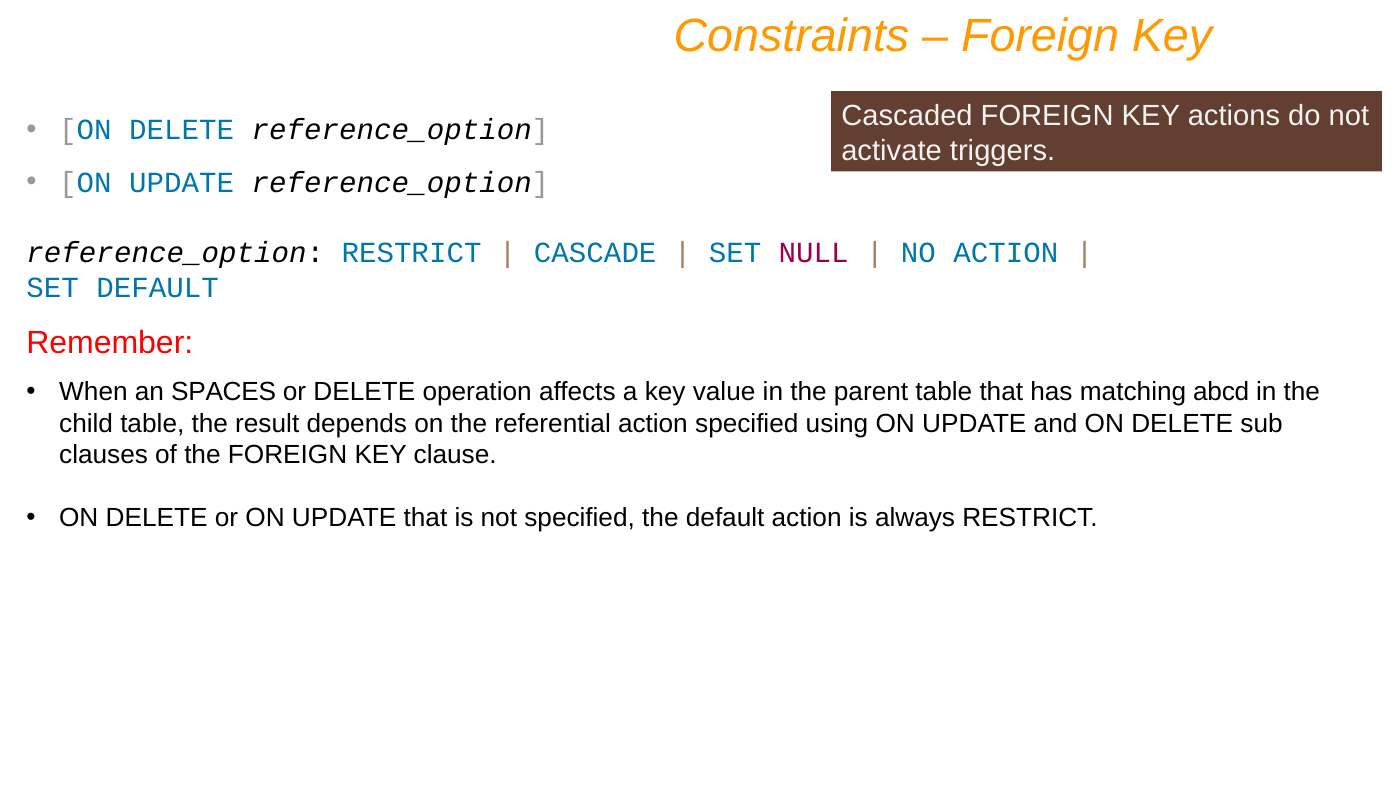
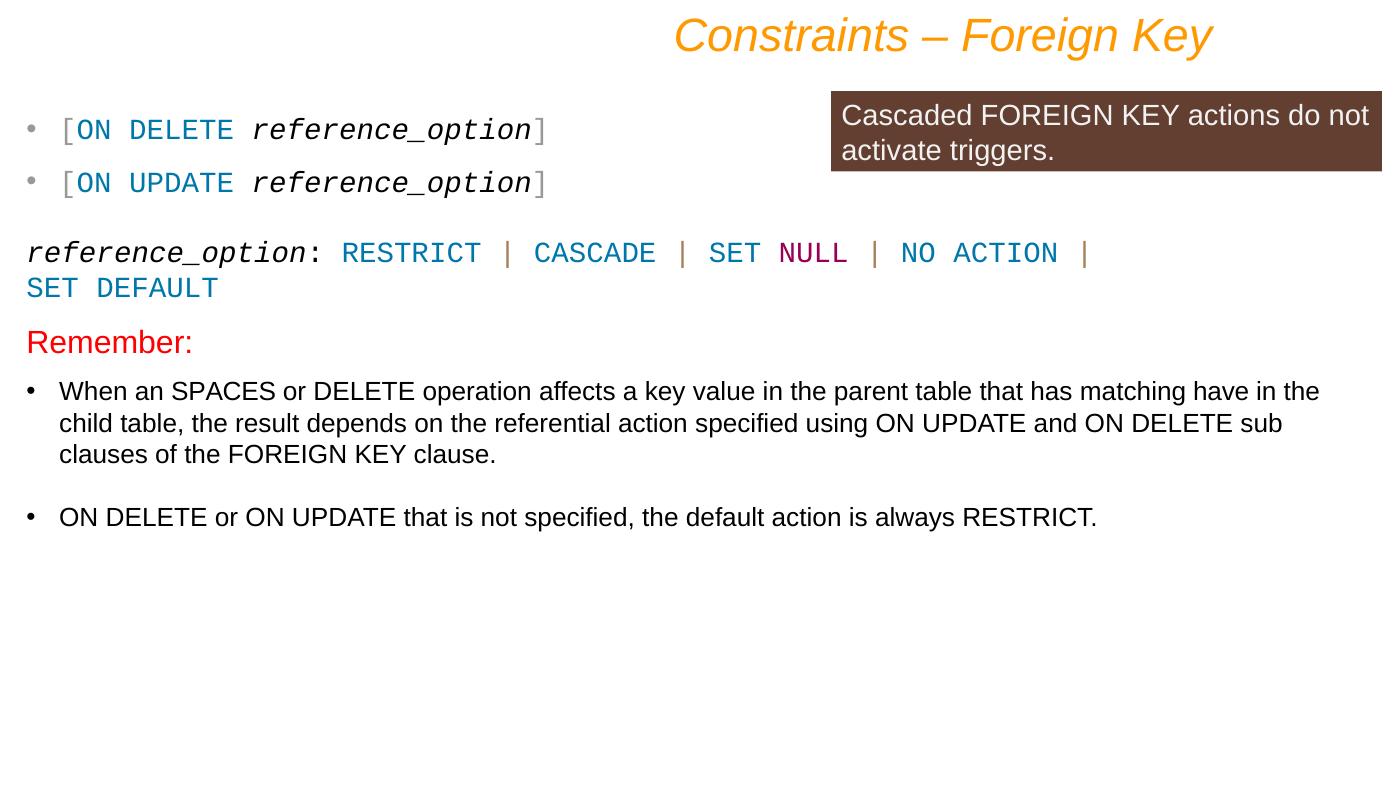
abcd: abcd -> have
